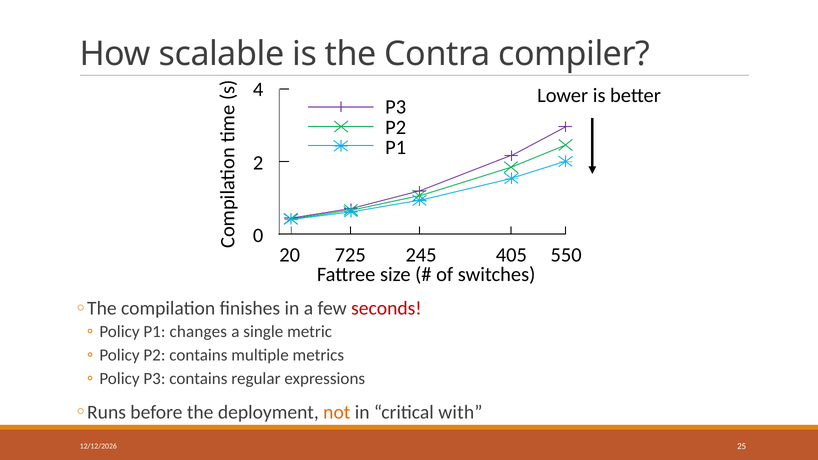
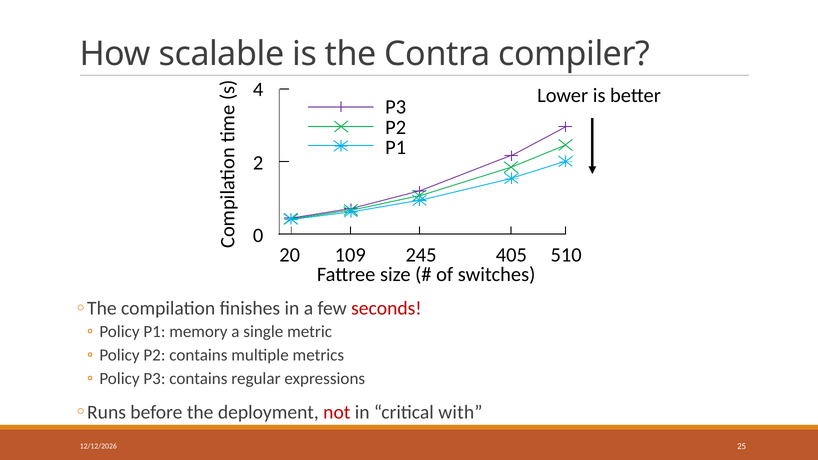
725: 725 -> 109
550: 550 -> 510
changes: changes -> memory
not colour: orange -> red
